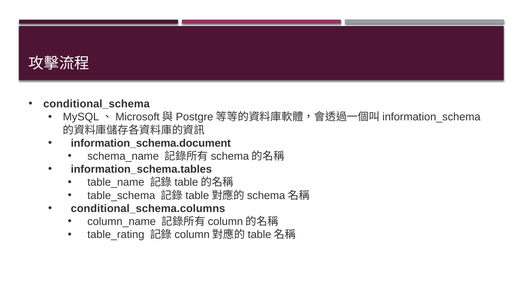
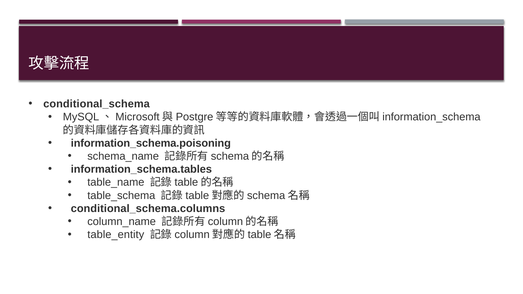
information_schema.document: information_schema.document -> information_schema.poisoning
table_rating: table_rating -> table_entity
